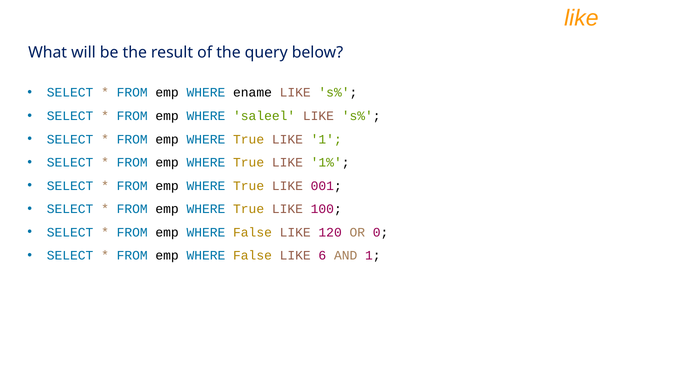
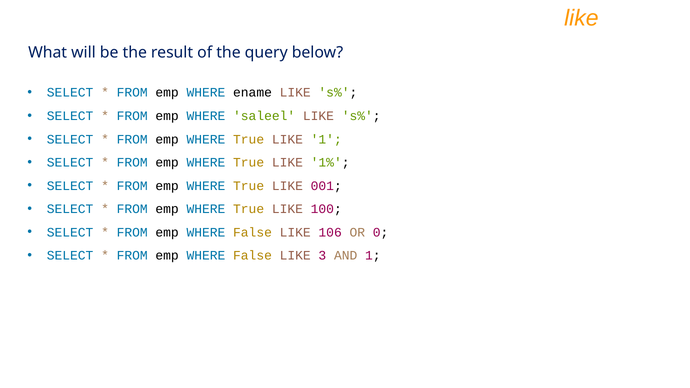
120: 120 -> 106
6: 6 -> 3
